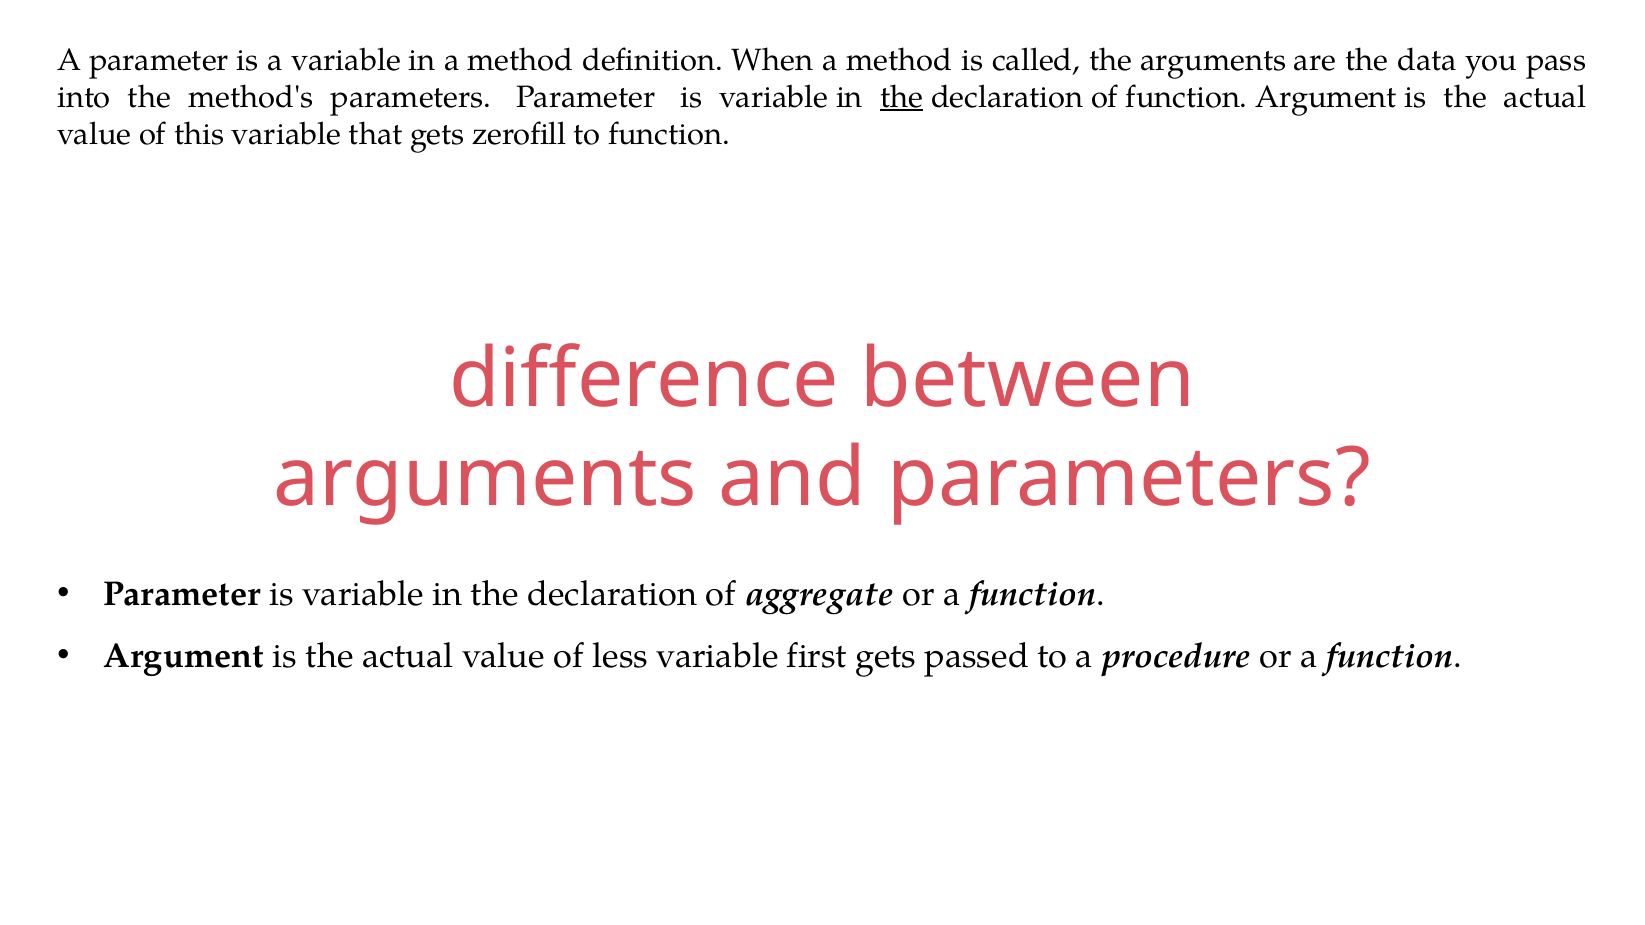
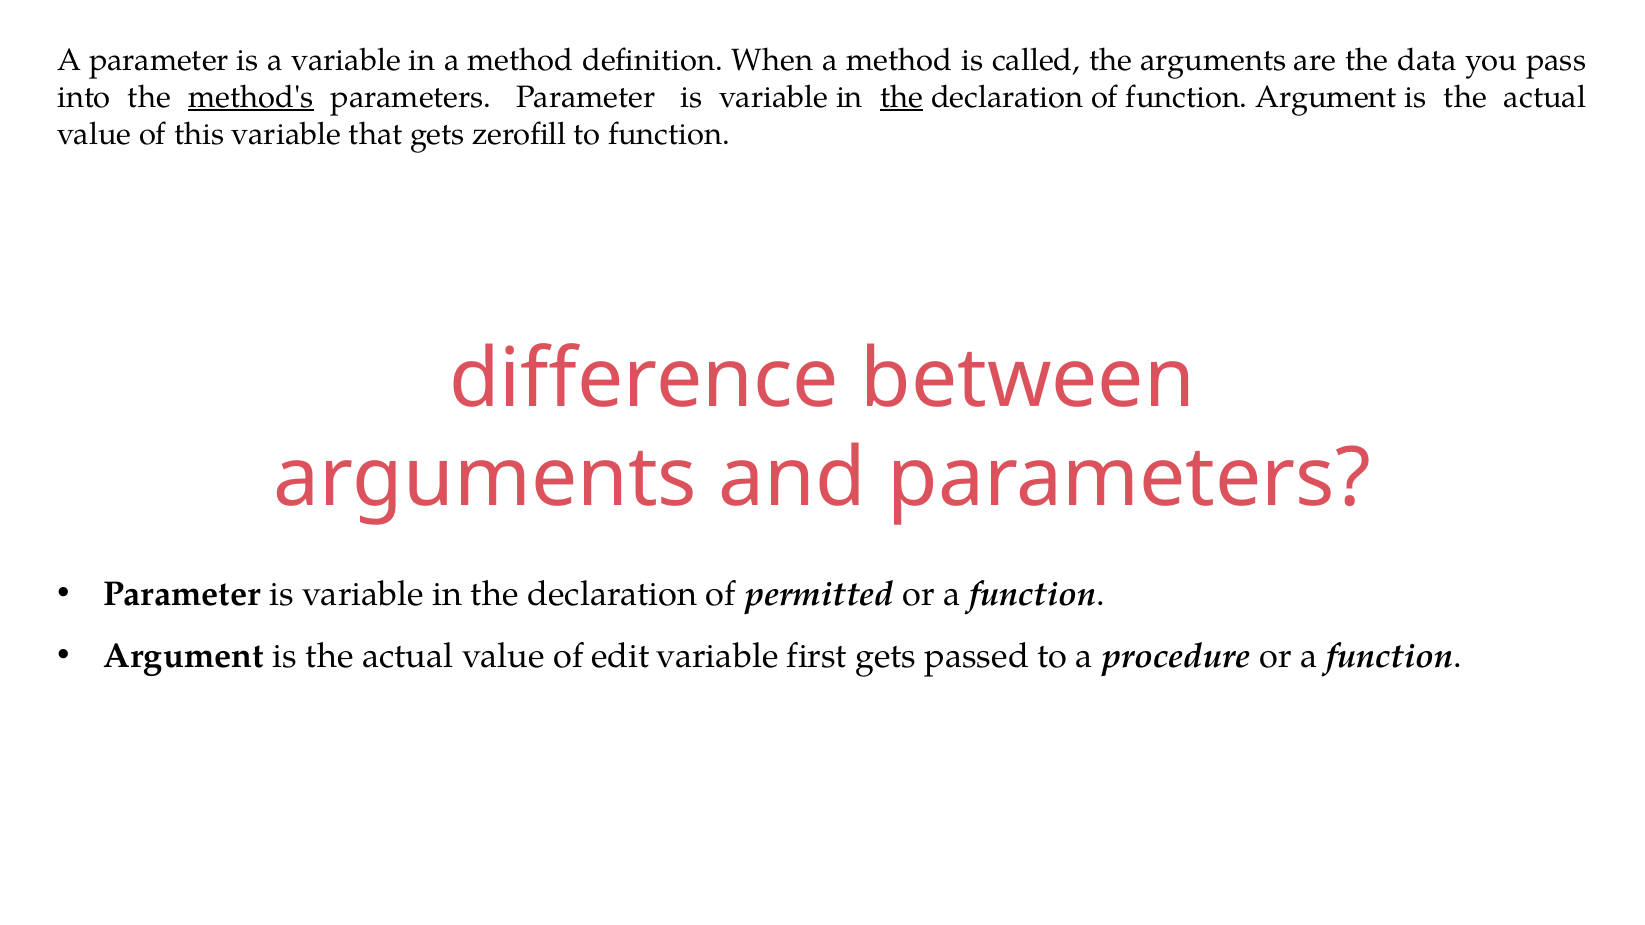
method's underline: none -> present
aggregate: aggregate -> permitted
less: less -> edit
